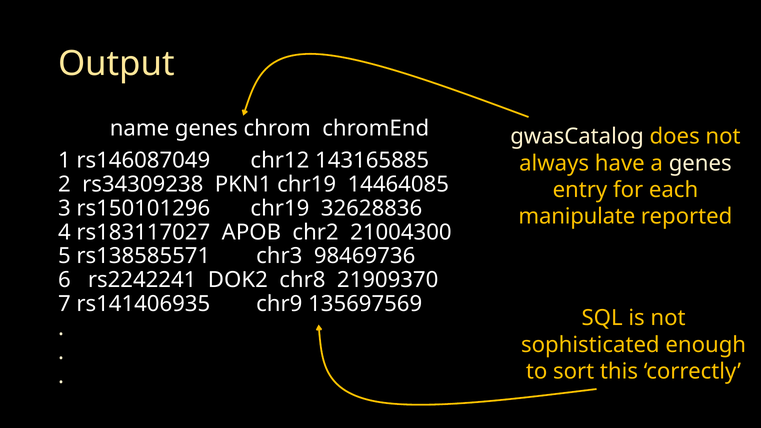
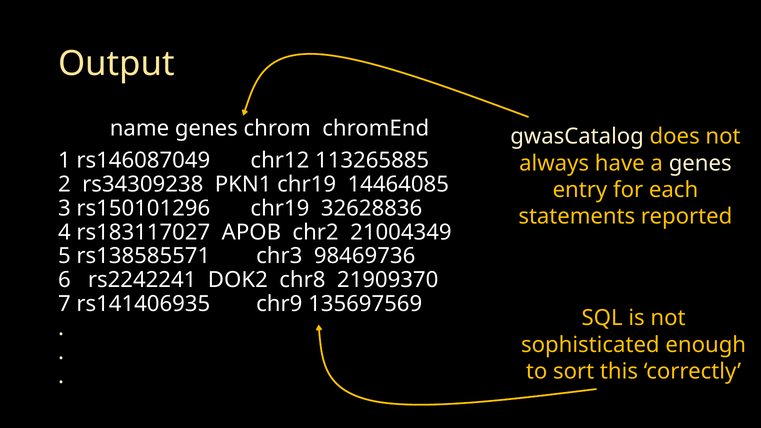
143165885: 143165885 -> 113265885
manipulate: manipulate -> statements
21004300: 21004300 -> 21004349
